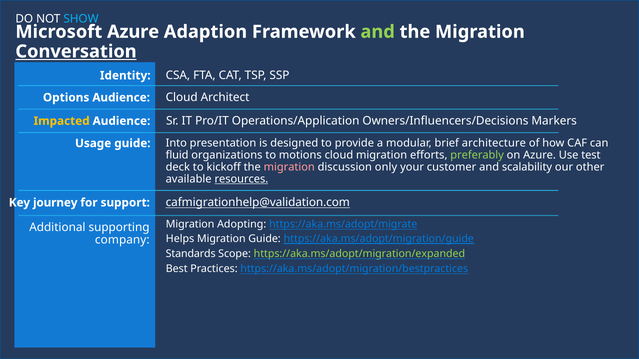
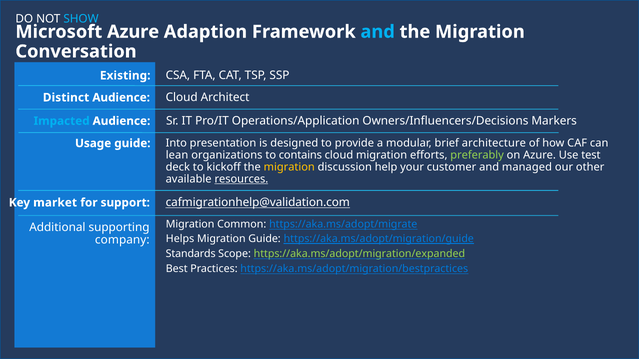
and at (378, 32) colour: light green -> light blue
Conversation underline: present -> none
Identity: Identity -> Existing
Options: Options -> Distinct
Impacted colour: yellow -> light blue
fluid: fluid -> lean
motions: motions -> contains
migration at (289, 167) colour: pink -> yellow
only: only -> help
scalability: scalability -> managed
journey: journey -> market
Adopting: Adopting -> Common
